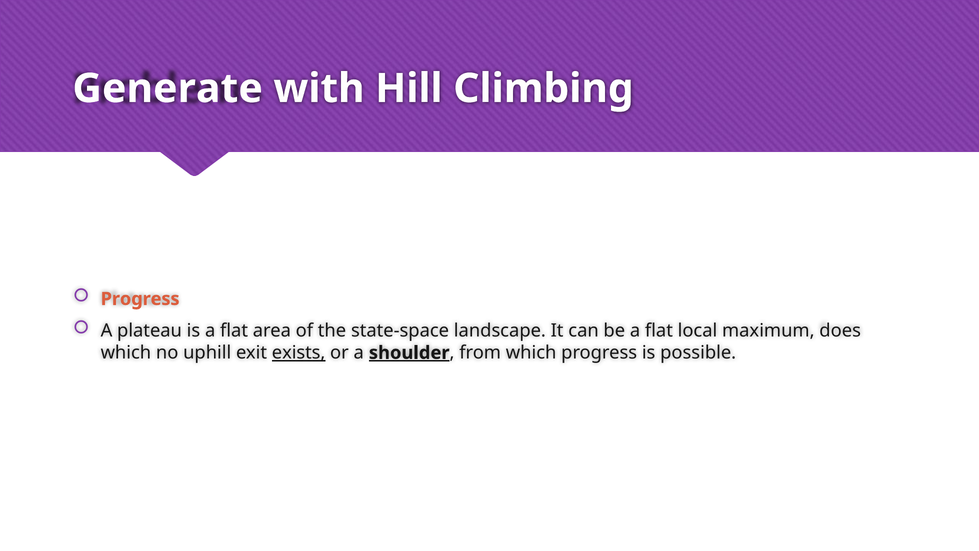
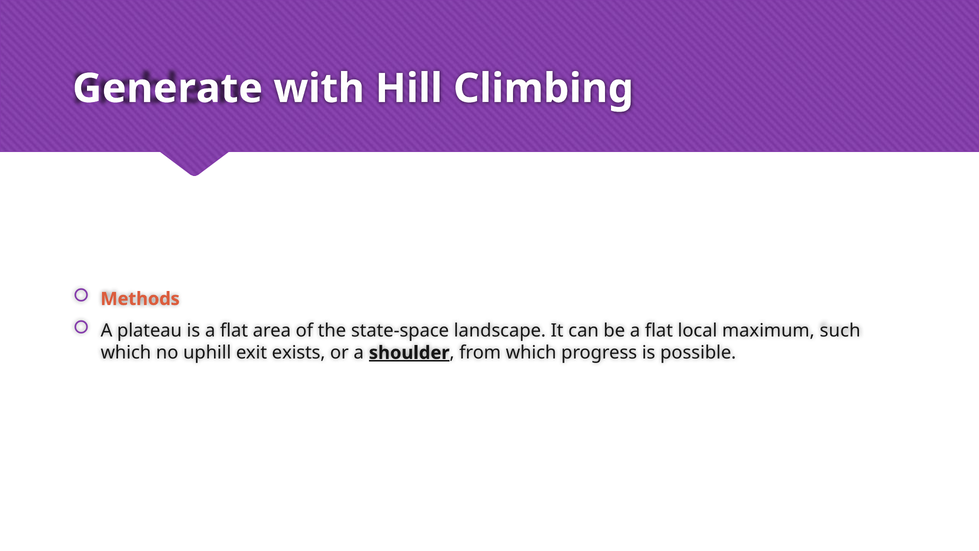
Progress at (140, 299): Progress -> Methods
does: does -> such
exists underline: present -> none
